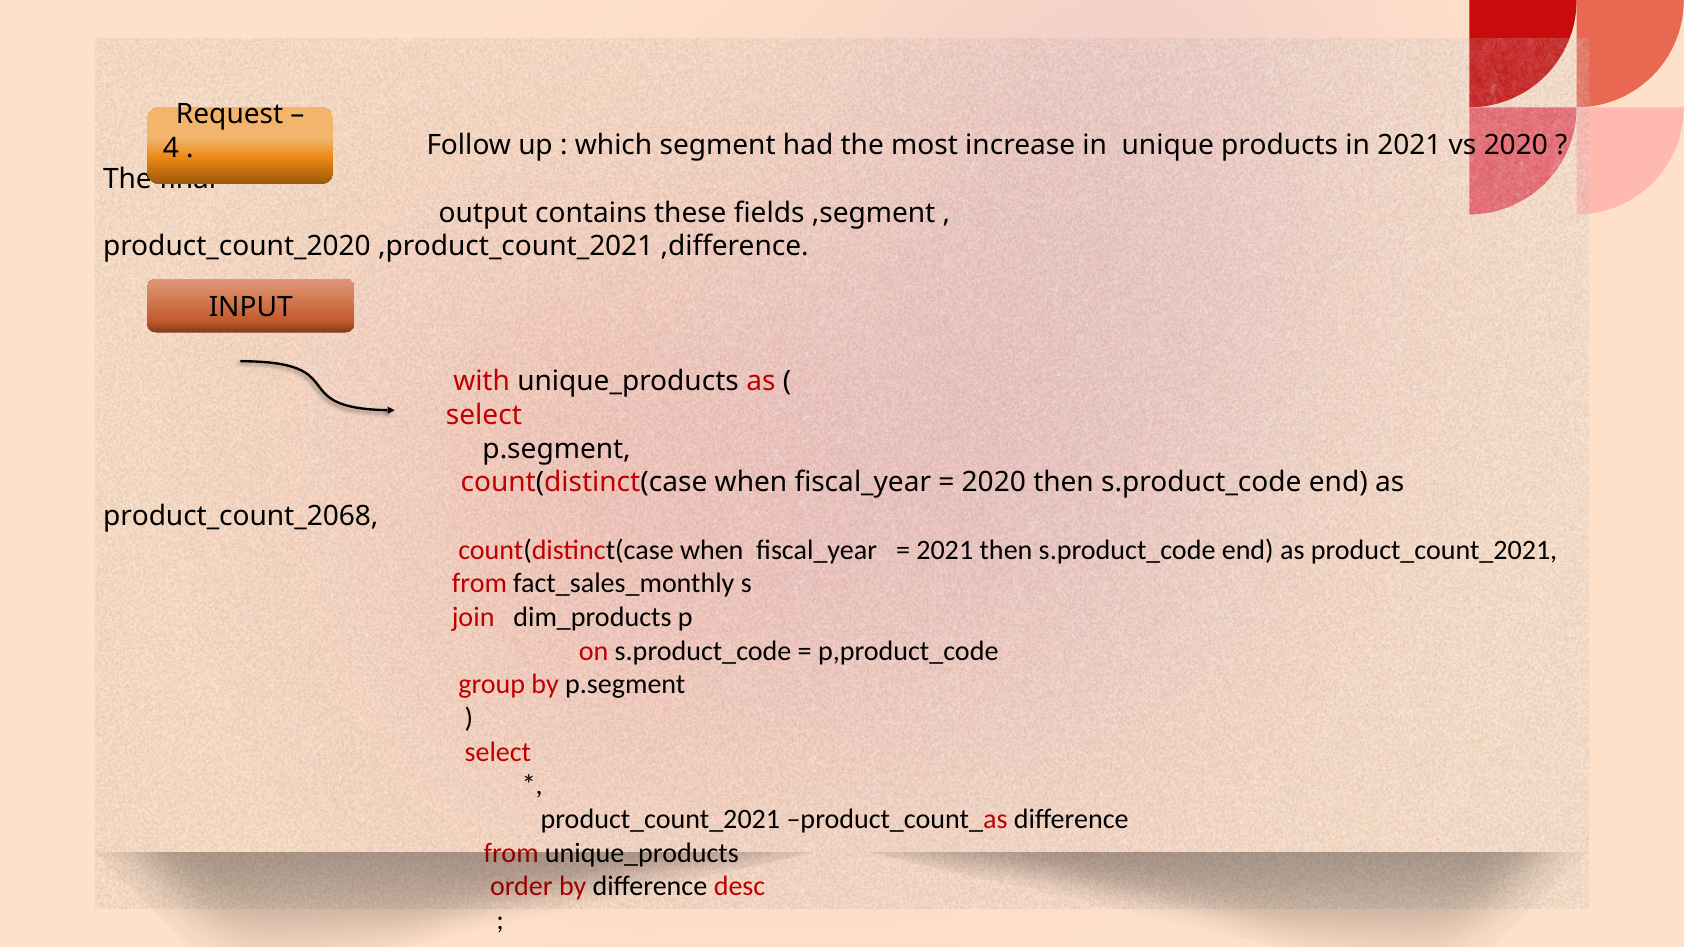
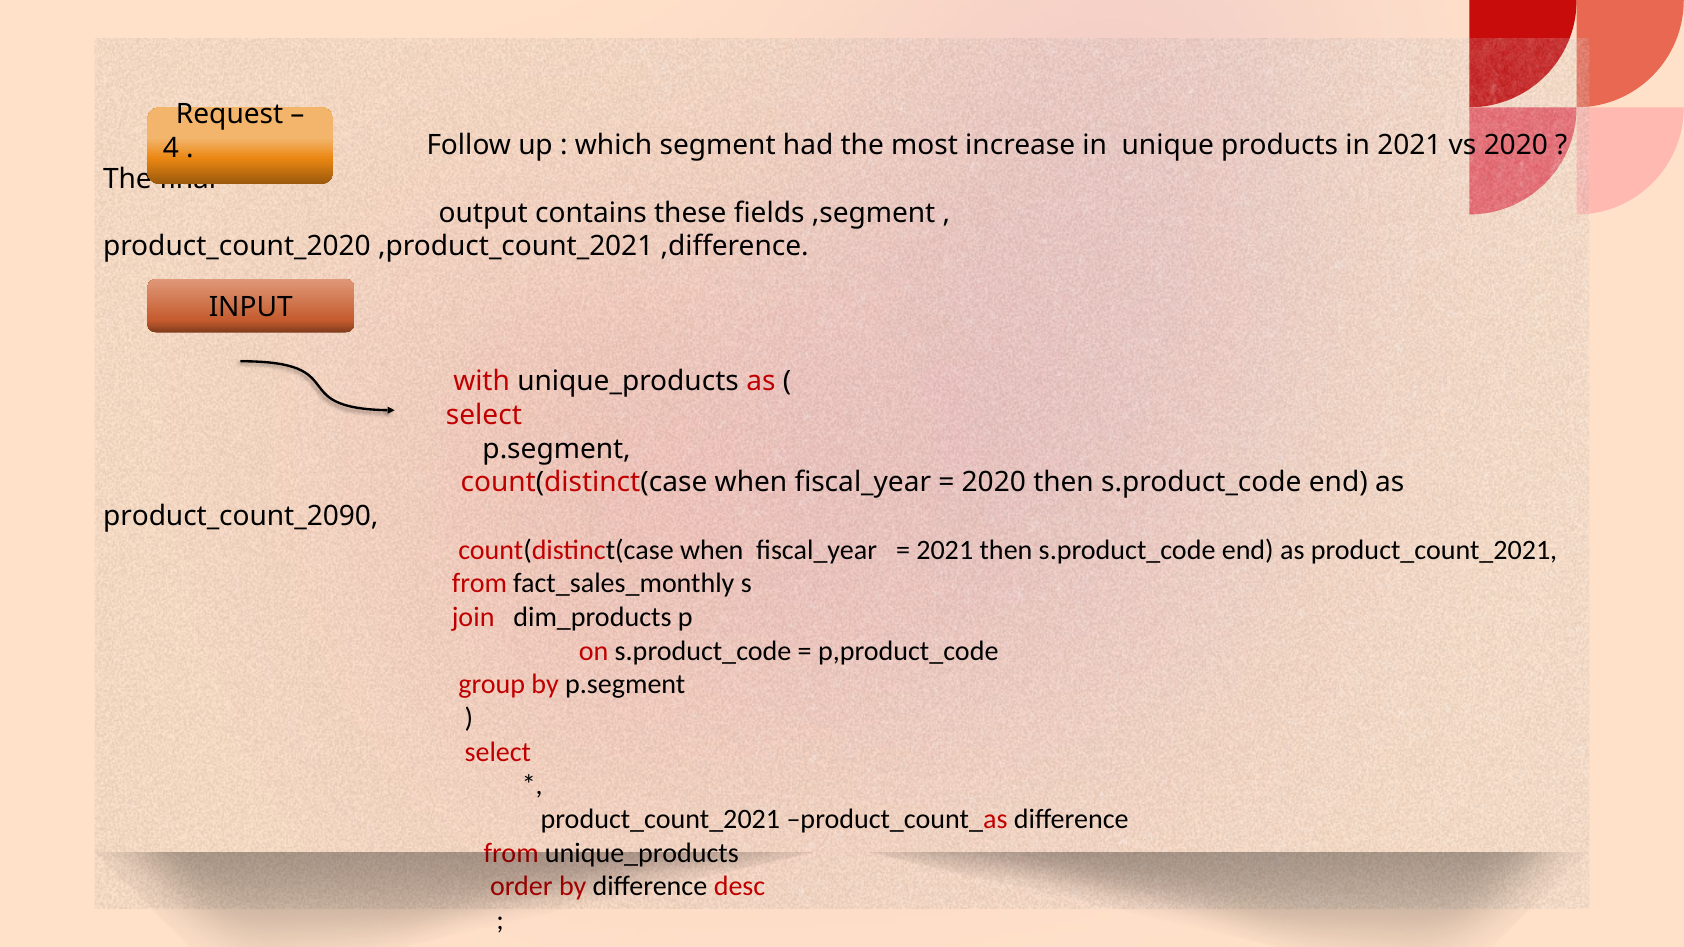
product_count_2068: product_count_2068 -> product_count_2090
